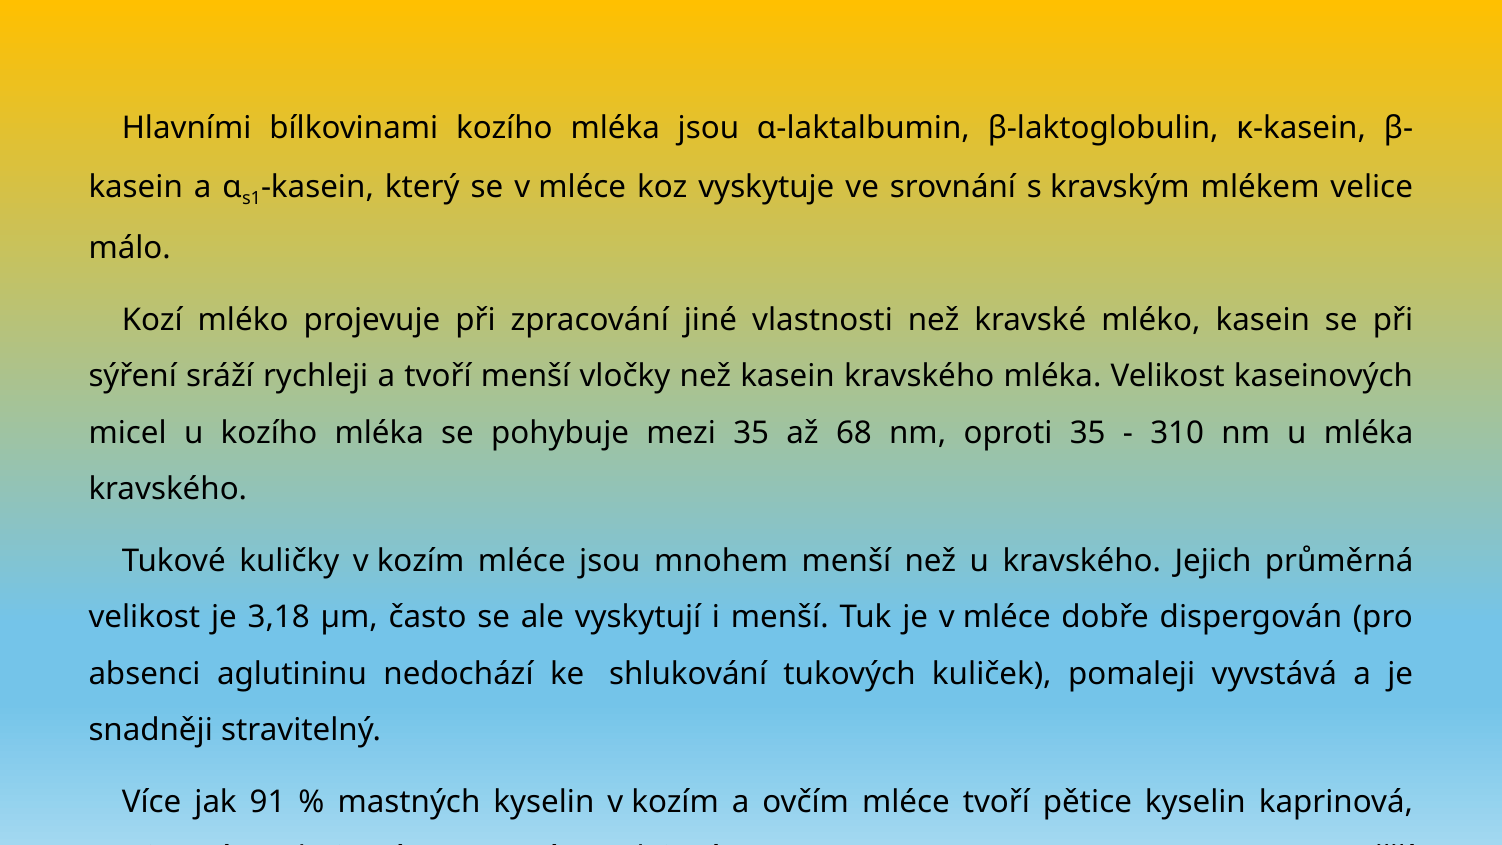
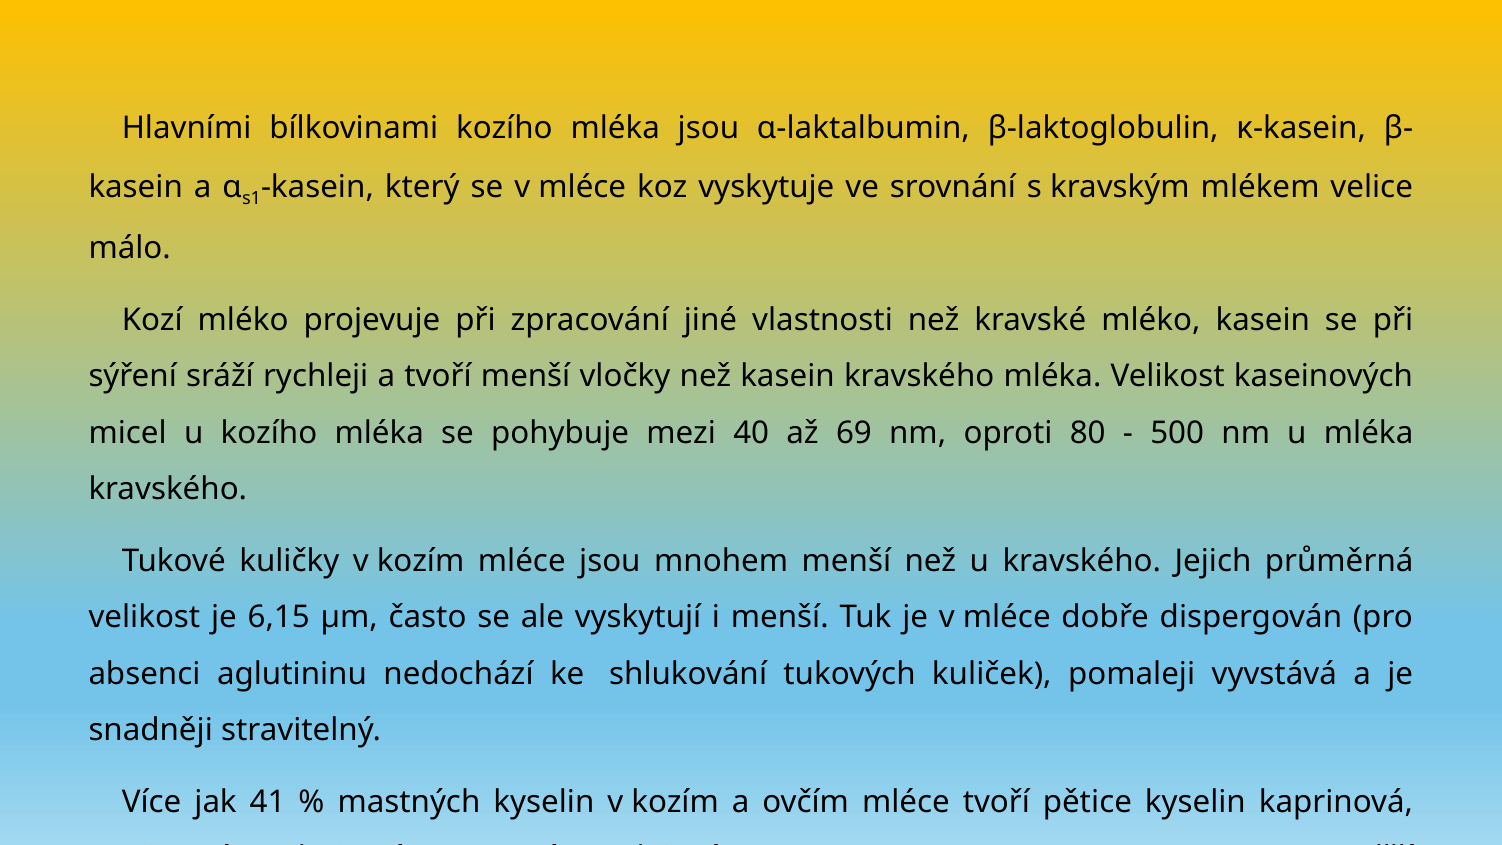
mezi 35: 35 -> 40
68: 68 -> 69
oproti 35: 35 -> 80
310: 310 -> 500
3,18: 3,18 -> 6,15
91: 91 -> 41
